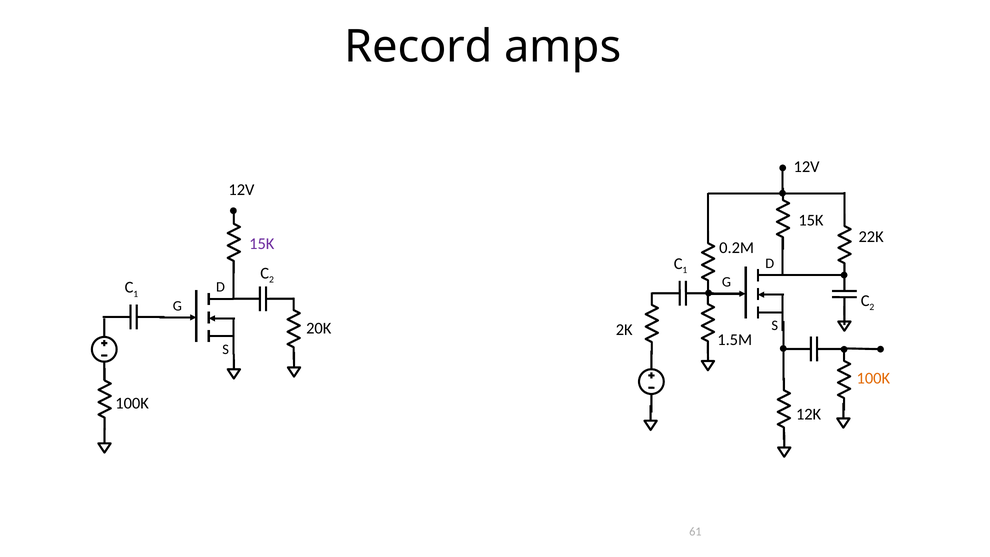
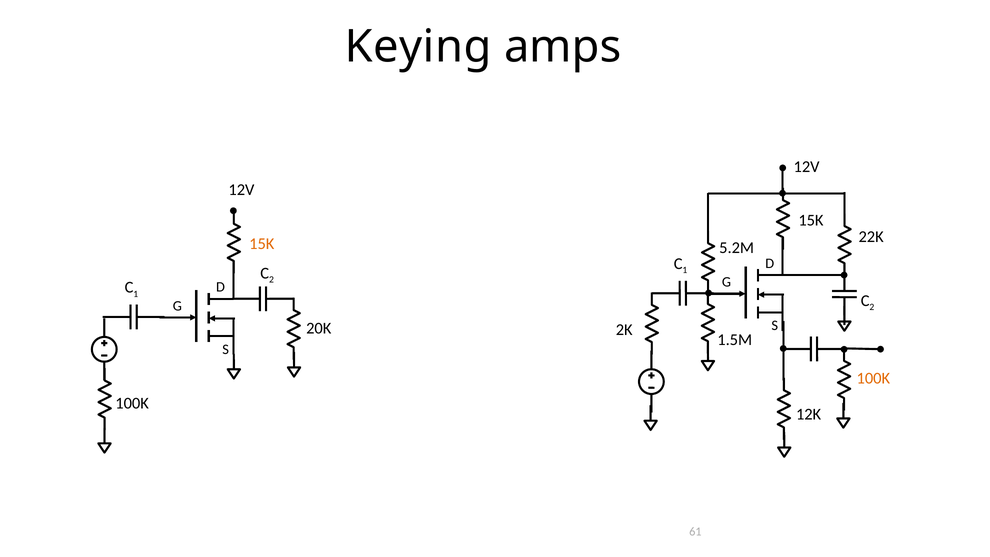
Record: Record -> Keying
15K at (262, 244) colour: purple -> orange
0.2M: 0.2M -> 5.2M
